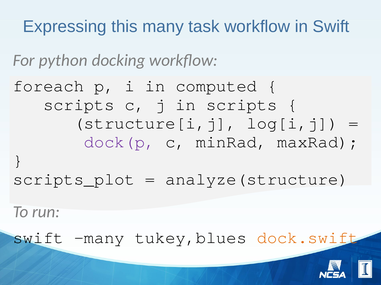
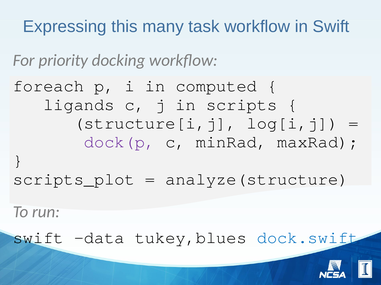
python: python -> priority
scripts at (79, 105): scripts -> ligands
swift many: many -> data
dock.swift colour: orange -> blue
